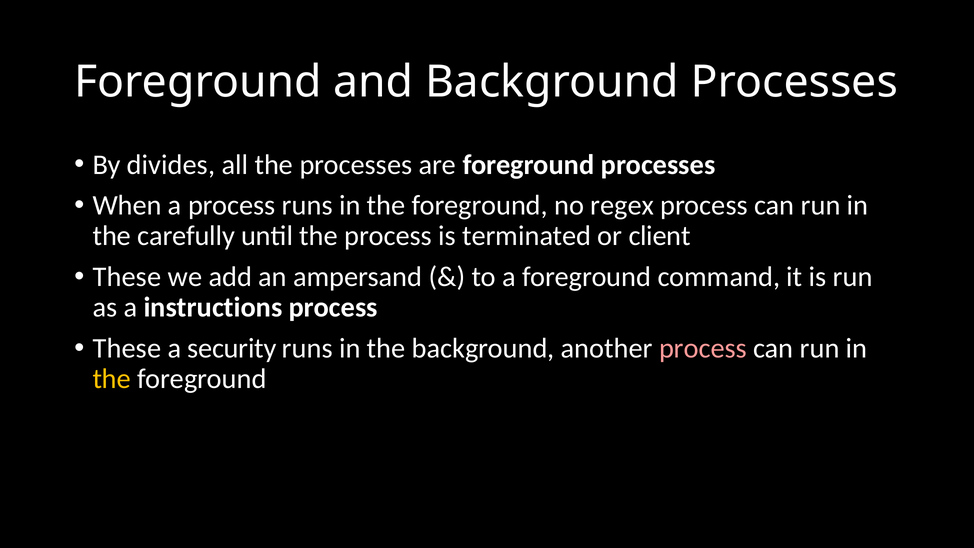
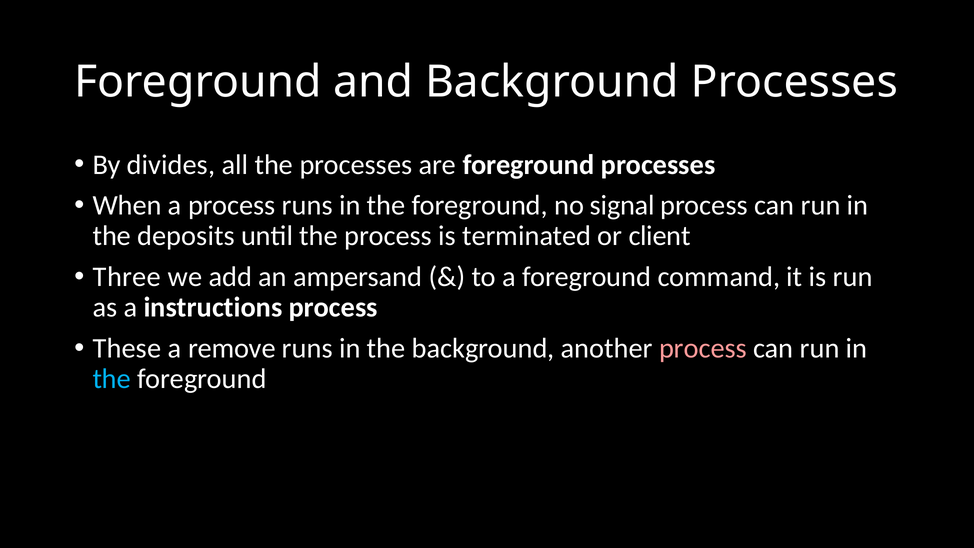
regex: regex -> signal
carefully: carefully -> deposits
These at (127, 277): These -> Three
security: security -> remove
the at (112, 379) colour: yellow -> light blue
